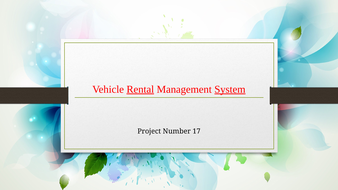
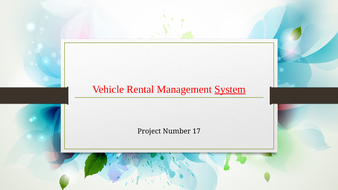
Rental underline: present -> none
